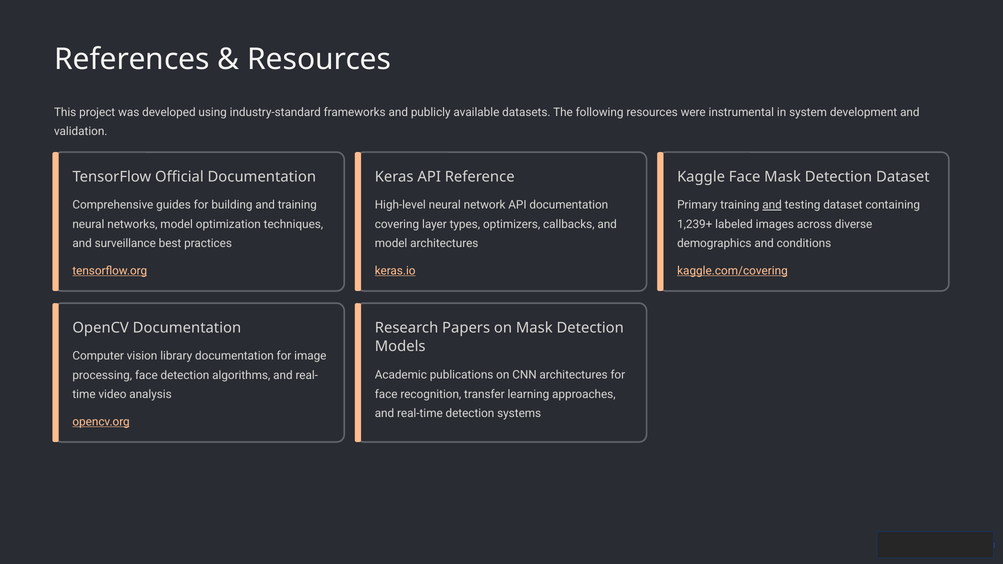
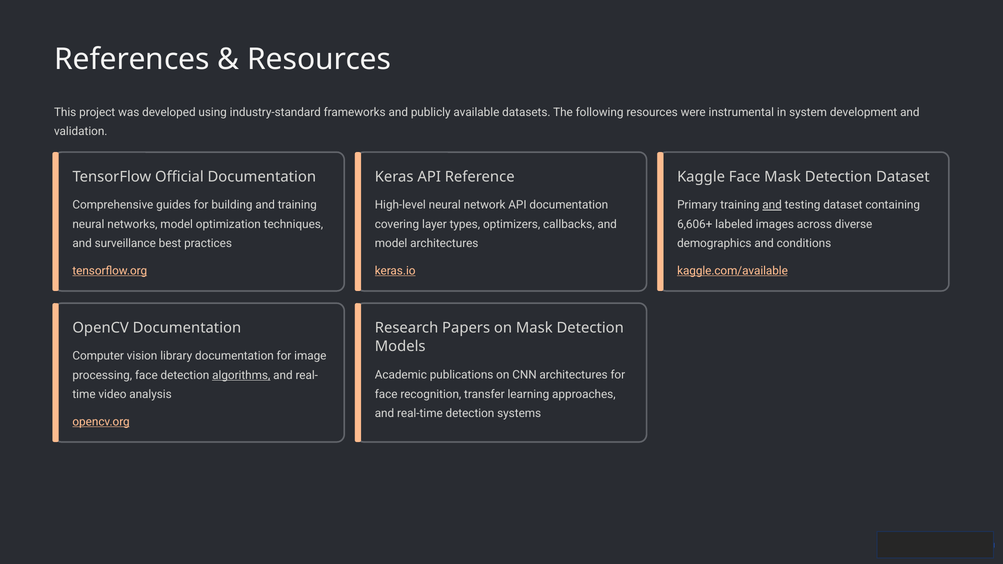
1,239+: 1,239+ -> 6,606+
kaggle.com/covering: kaggle.com/covering -> kaggle.com/available
algorithms underline: none -> present
